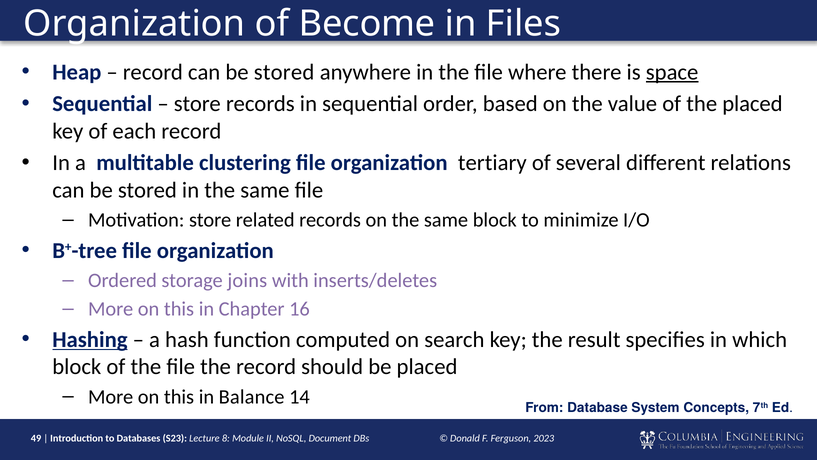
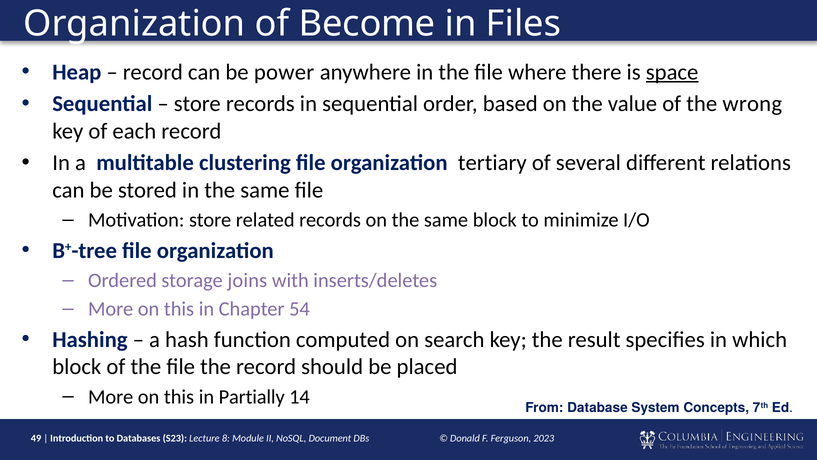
record can be stored: stored -> power
the placed: placed -> wrong
16: 16 -> 54
Hashing underline: present -> none
Balance: Balance -> Partially
